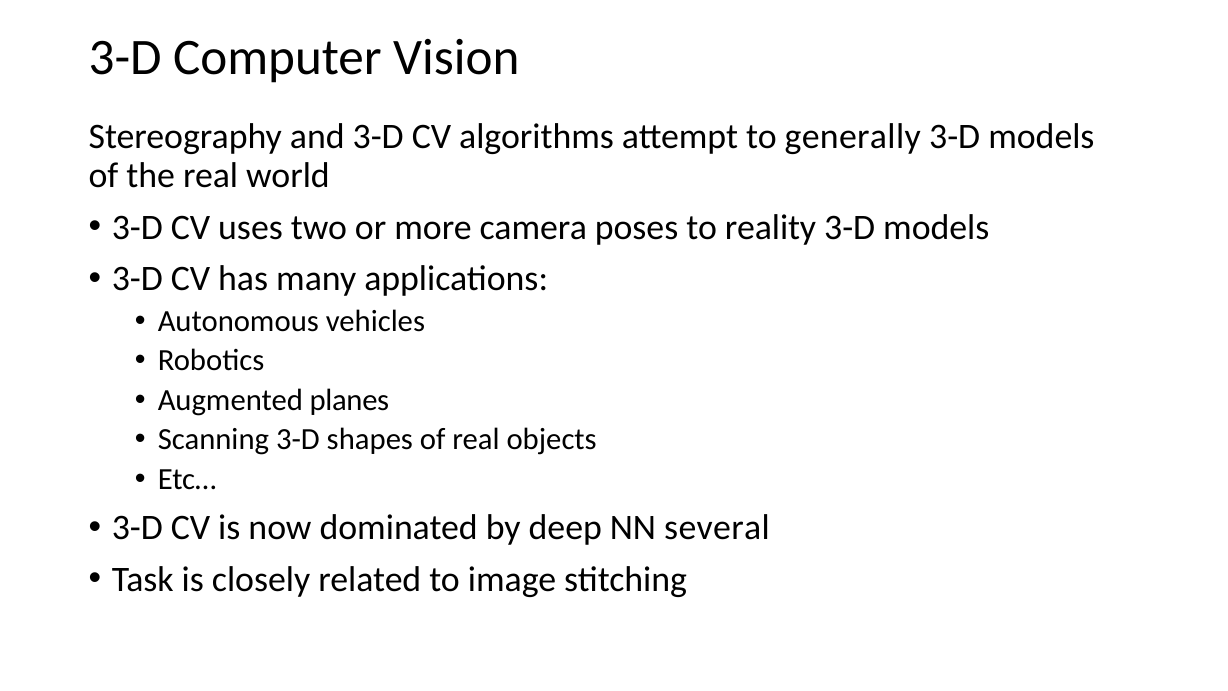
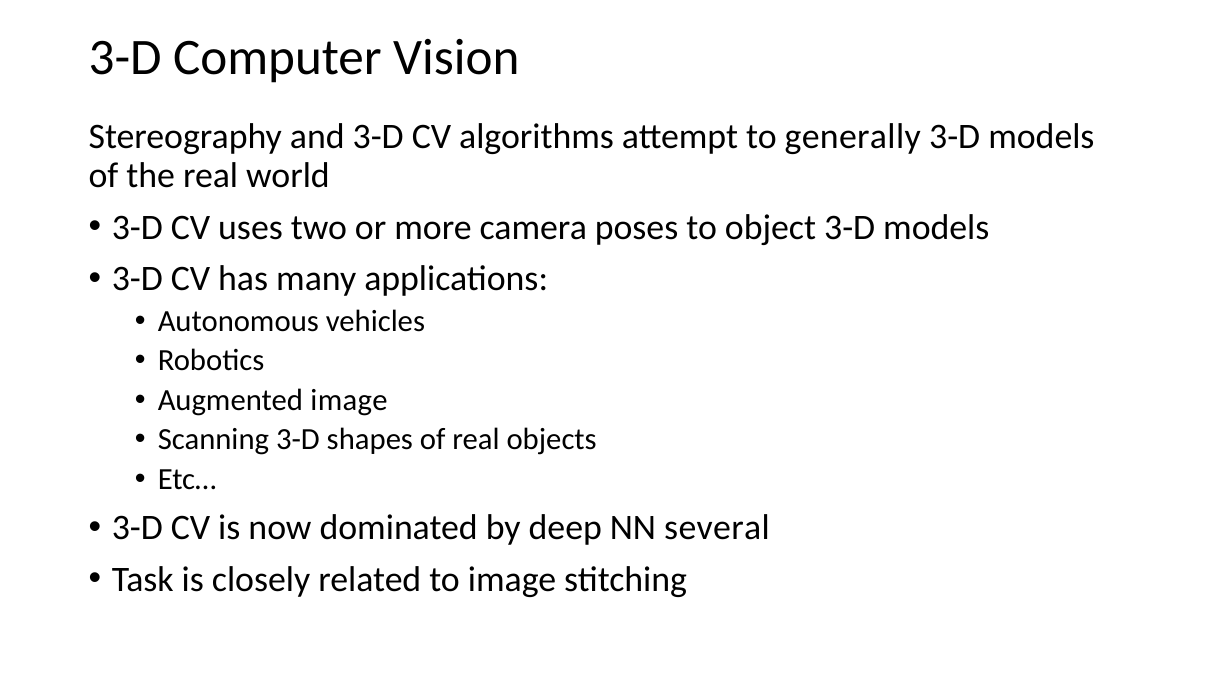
reality: reality -> object
Augmented planes: planes -> image
